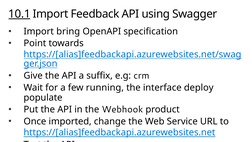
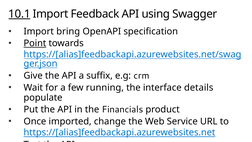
Point underline: none -> present
deploy: deploy -> details
Webhook: Webhook -> Financials
